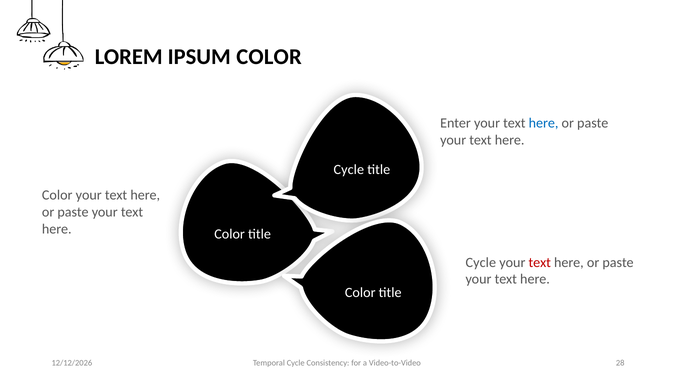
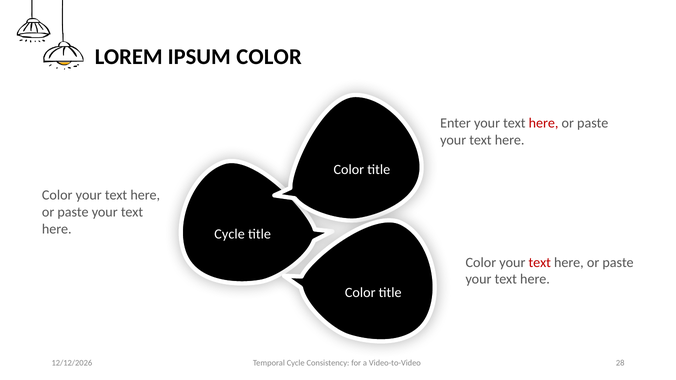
here at (544, 123) colour: blue -> red
Cycle at (349, 170): Cycle -> Color
Color at (230, 234): Color -> Cycle
Cycle at (481, 263): Cycle -> Color
